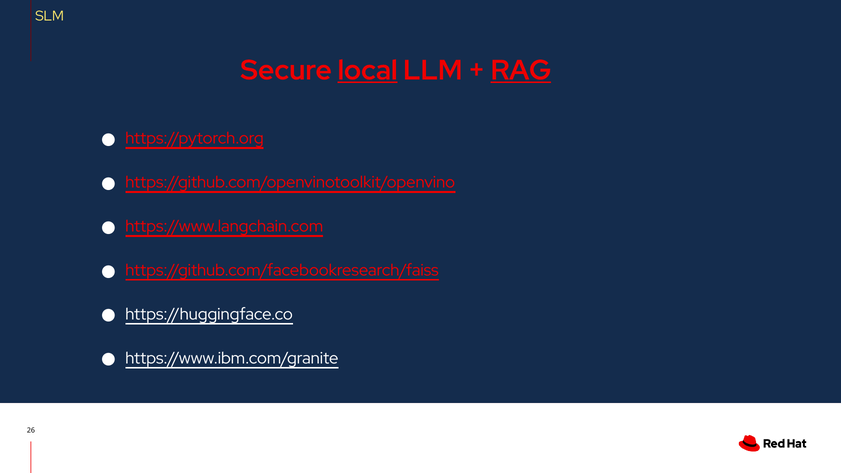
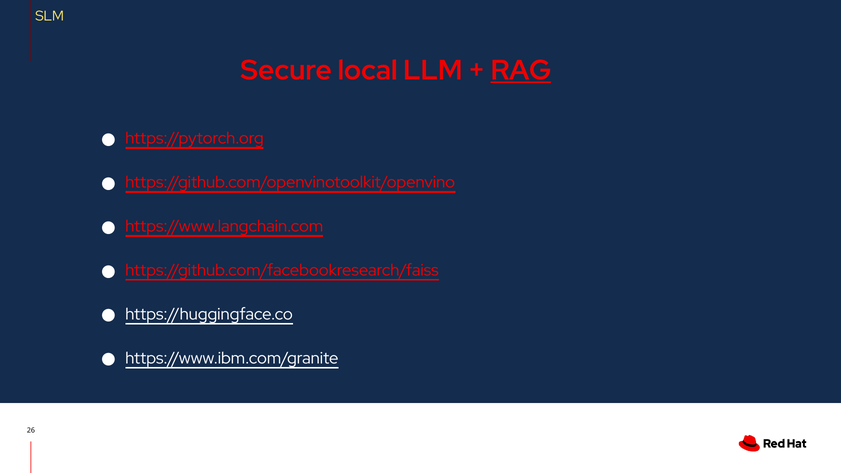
local underline: present -> none
